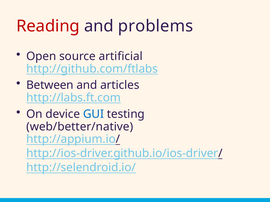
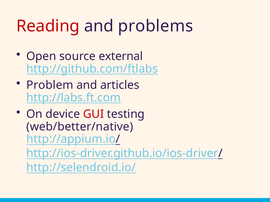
artificial: artificial -> external
Between: Between -> Problem
GUI colour: blue -> red
